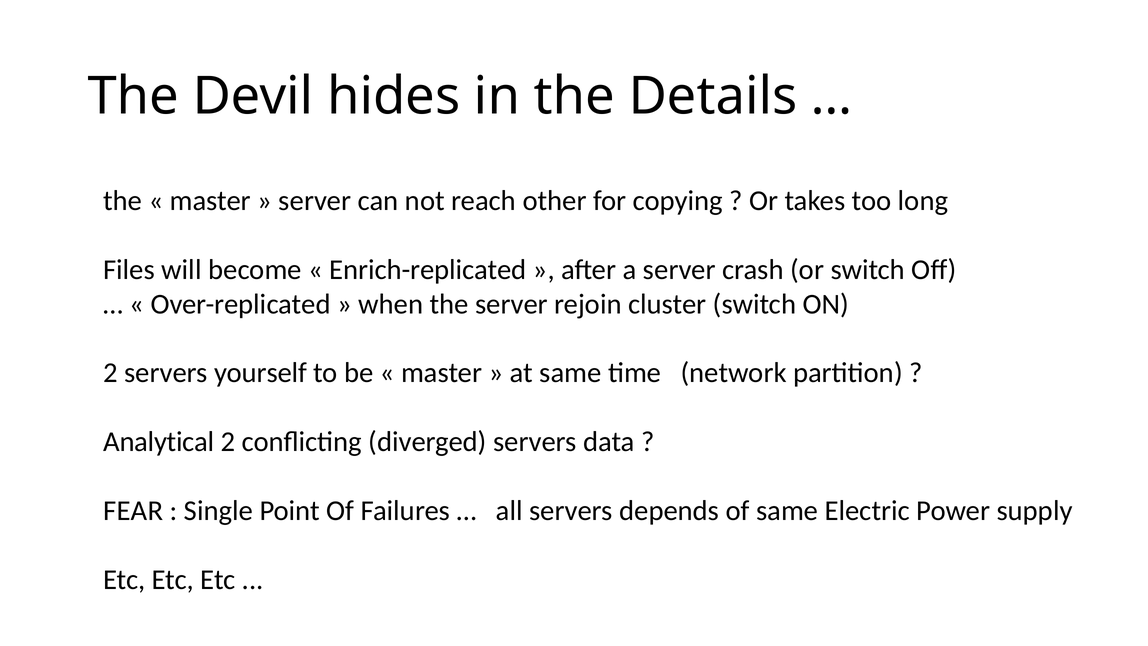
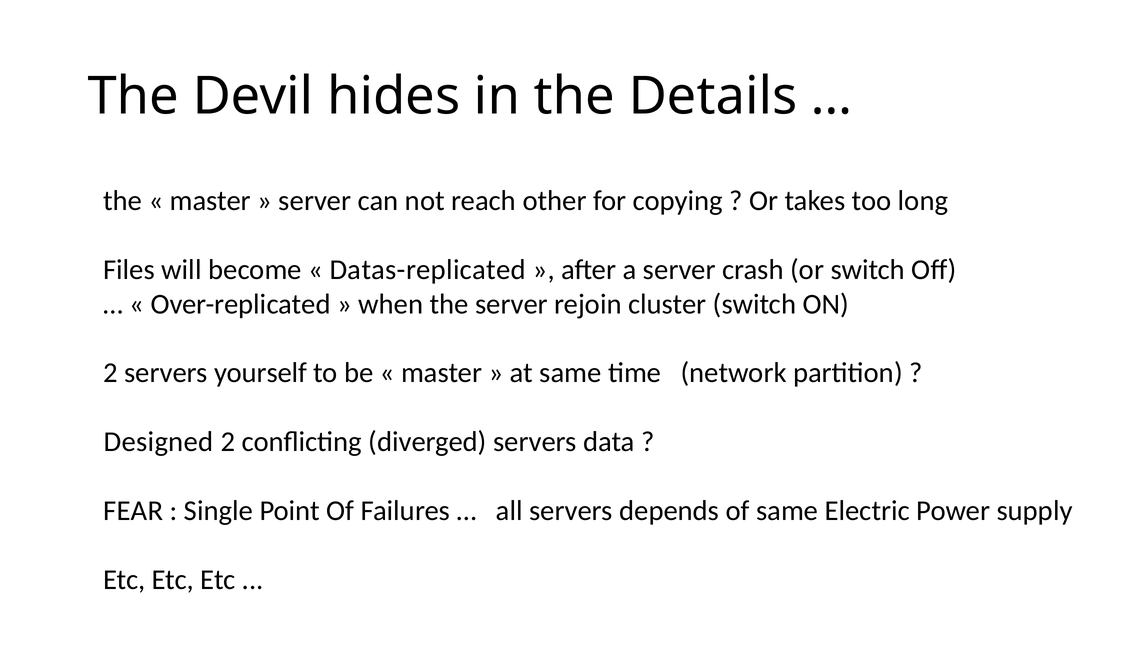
Enrich-replicated: Enrich-replicated -> Datas-replicated
Analytical: Analytical -> Designed
